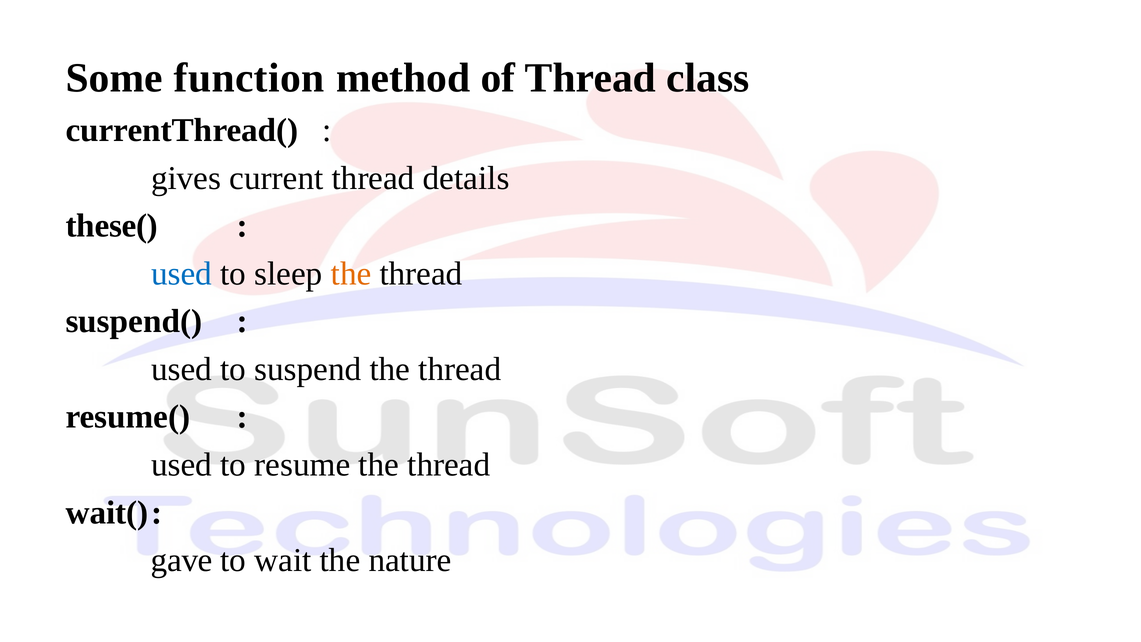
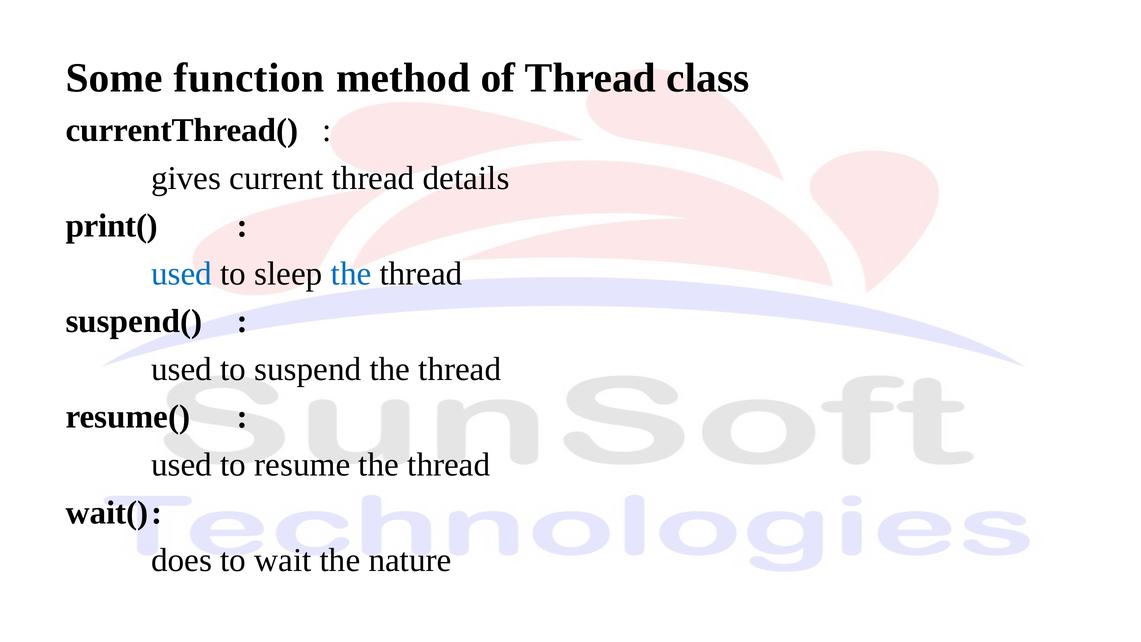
these(: these( -> print(
the at (351, 274) colour: orange -> blue
gave: gave -> does
